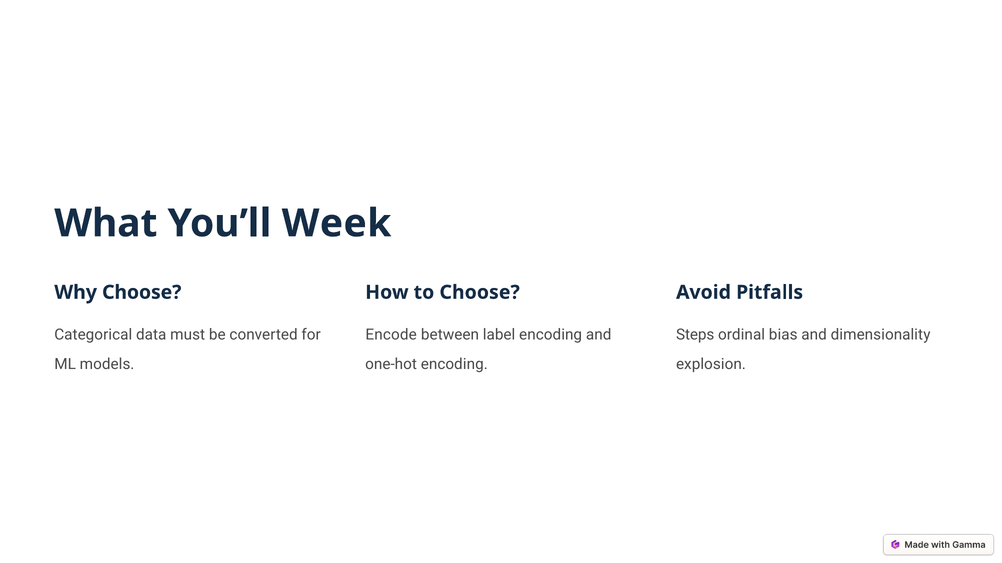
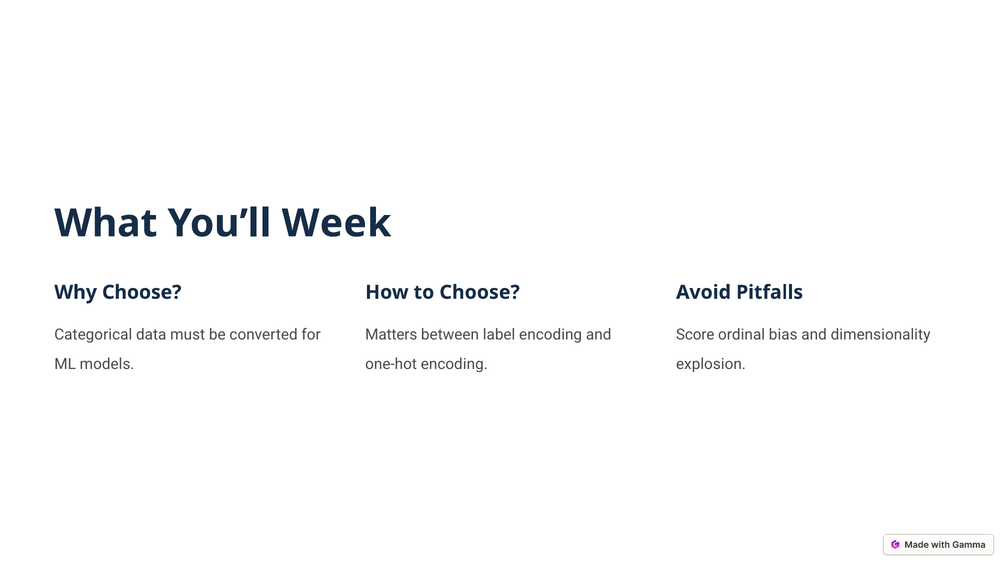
Encode: Encode -> Matters
Steps: Steps -> Score
